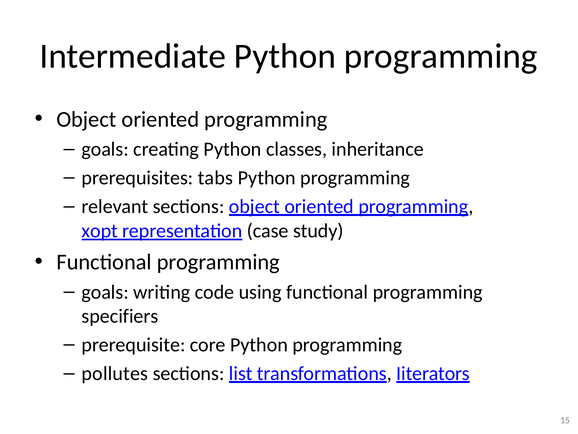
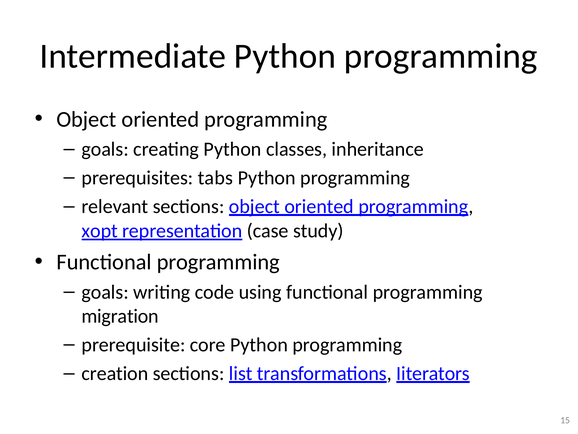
specifiers: specifiers -> migration
pollutes: pollutes -> creation
